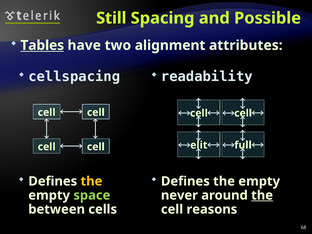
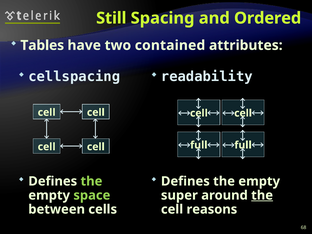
Possible: Possible -> Ordered
Tables underline: present -> none
alignment: alignment -> contained
elit at (199, 145): elit -> full
the at (91, 181) colour: yellow -> light green
never: never -> super
